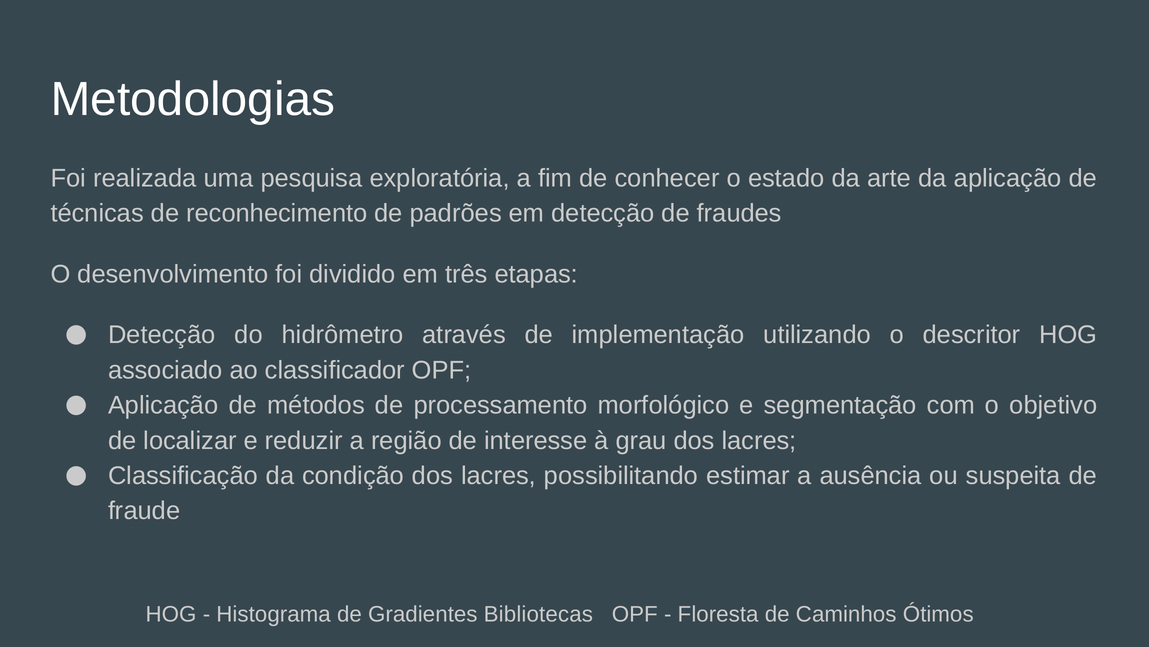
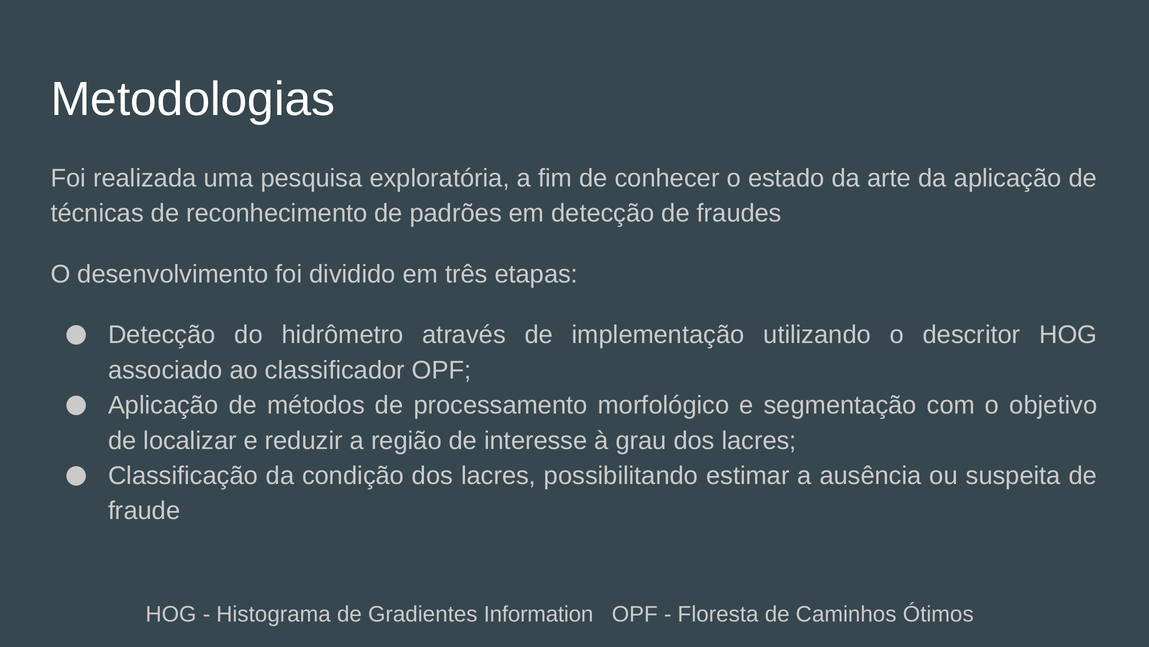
Bibliotecas: Bibliotecas -> Information
